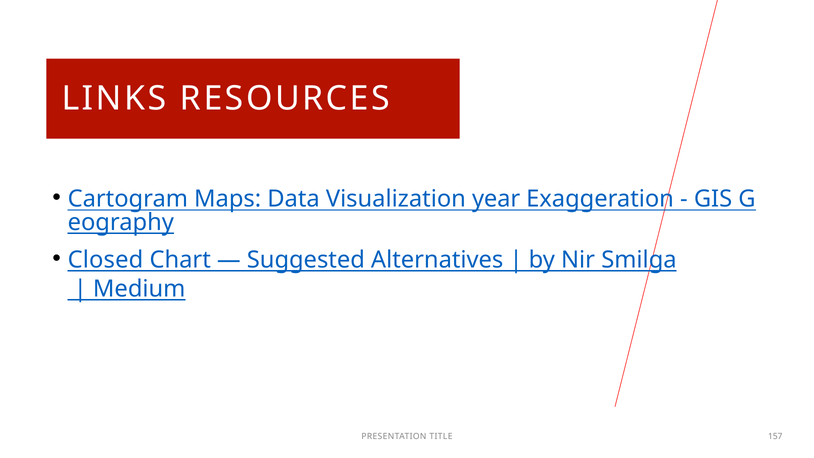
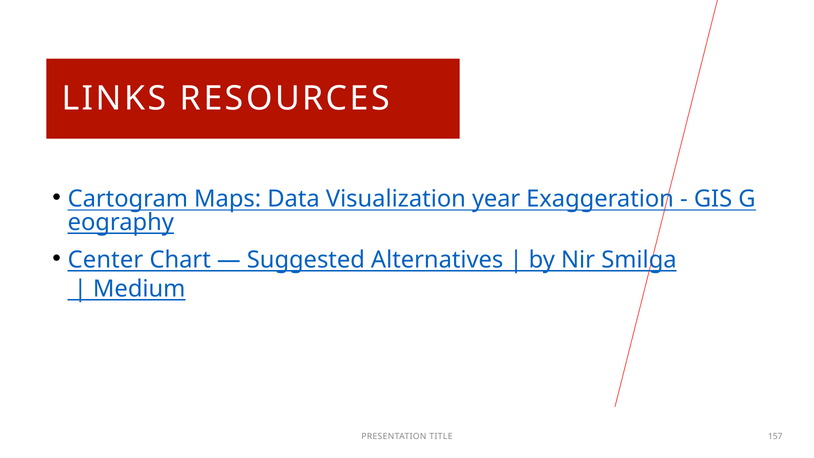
Closed: Closed -> Center
